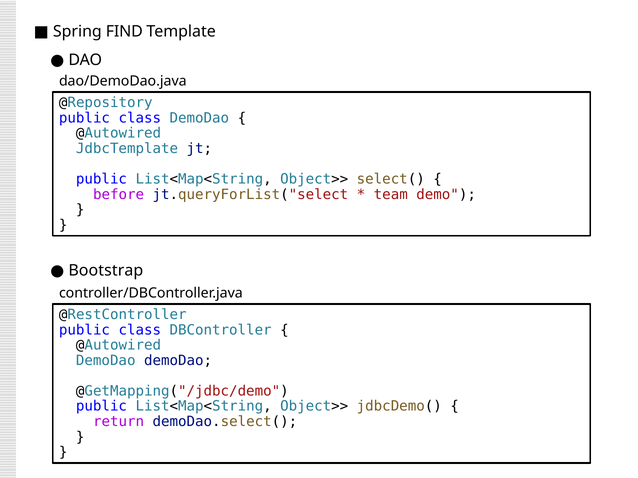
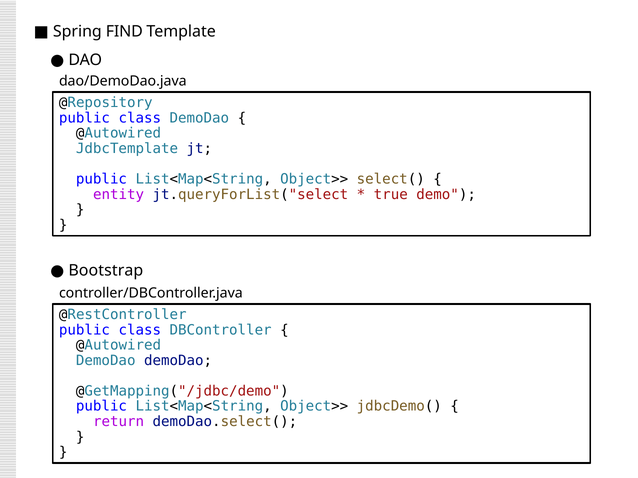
before: before -> entity
team: team -> true
